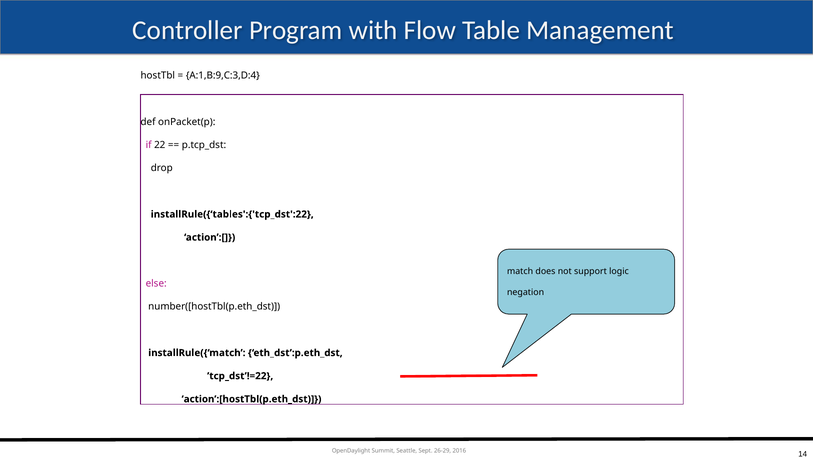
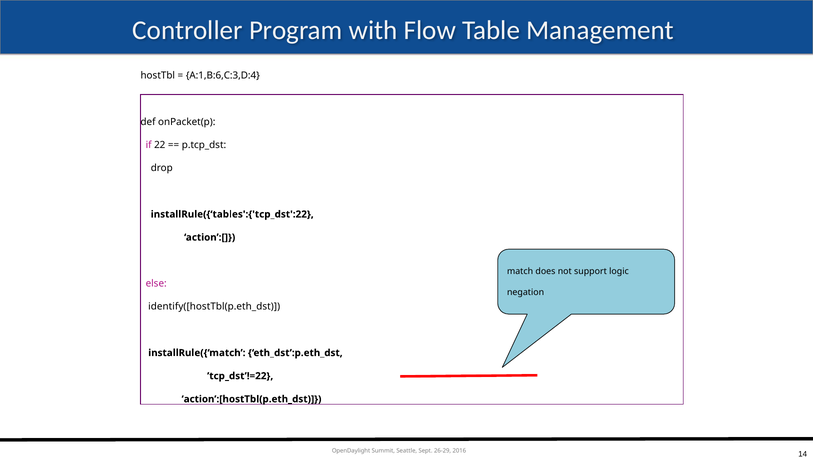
A:1,B:9,C:3,D:4: A:1,B:9,C:3,D:4 -> A:1,B:6,C:3,D:4
number([hostTbl(p.eth_dst: number([hostTbl(p.eth_dst -> identify([hostTbl(p.eth_dst
